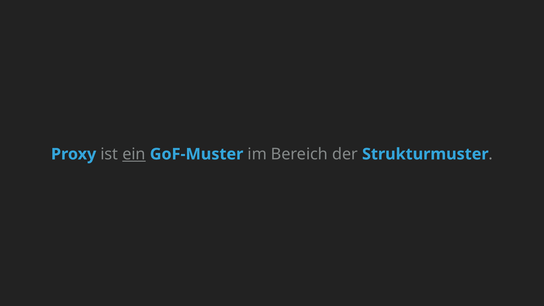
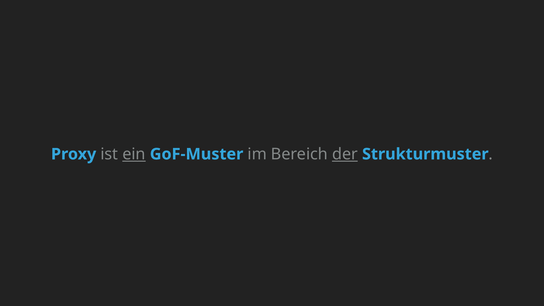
der underline: none -> present
